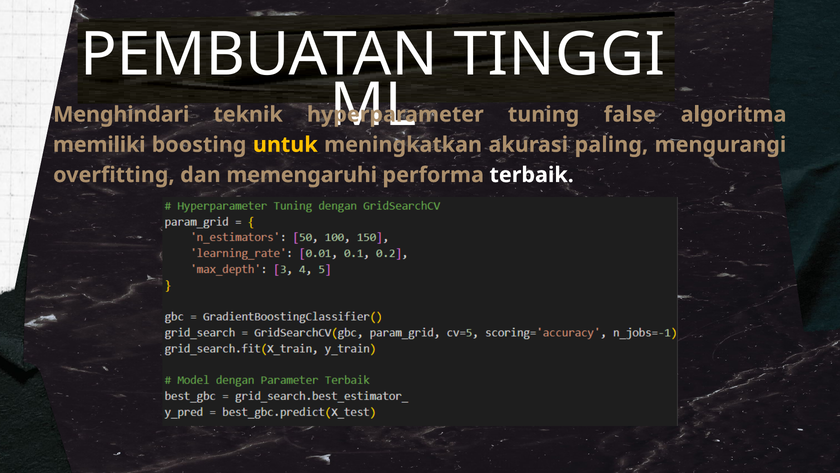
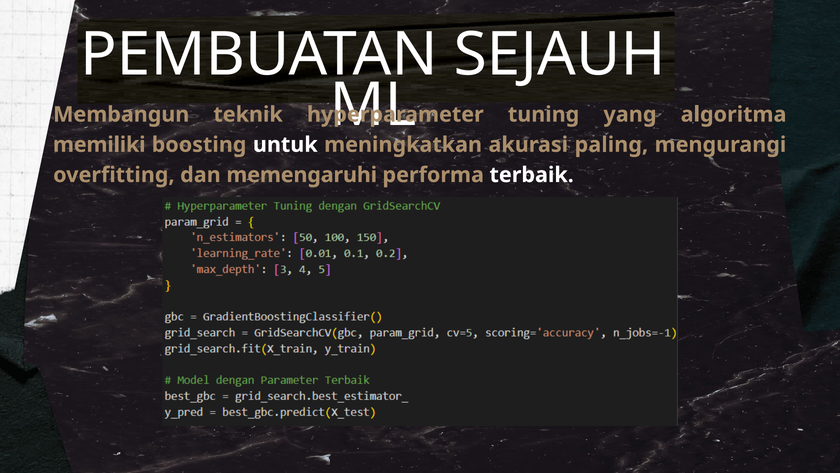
TINGGI: TINGGI -> SEJAUH
Menghindari: Menghindari -> Membangun
false: false -> yang
untuk colour: yellow -> white
